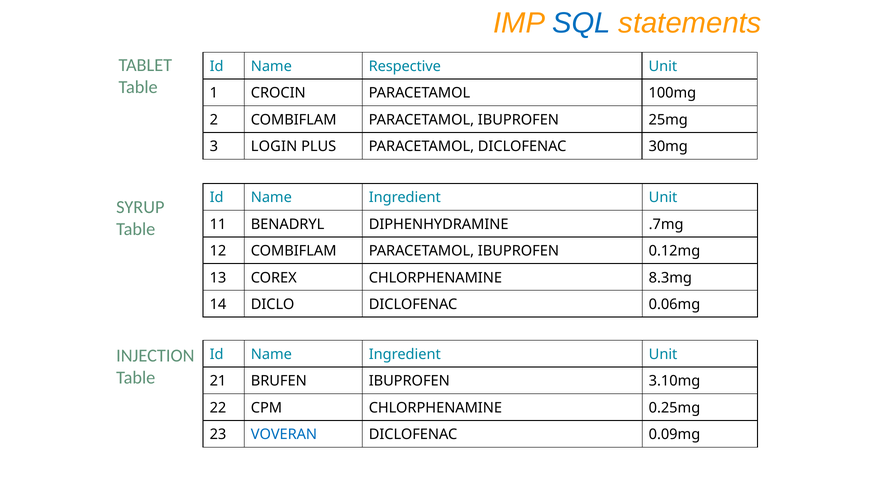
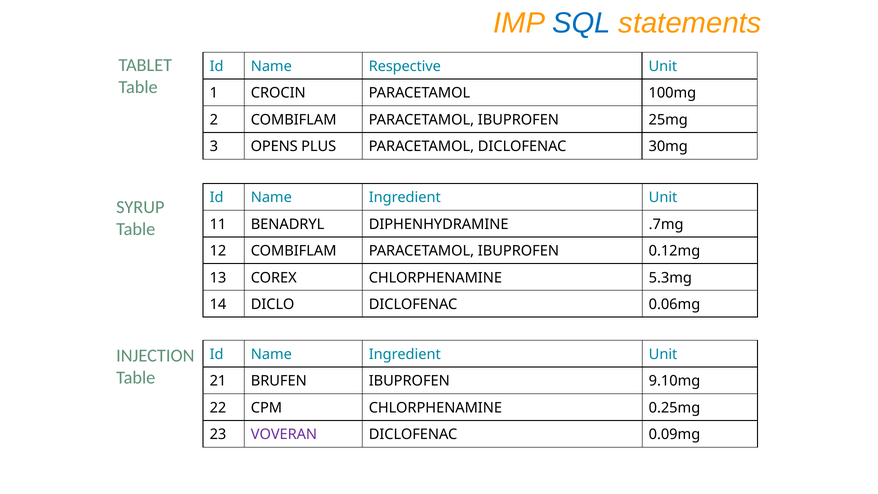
LOGIN: LOGIN -> OPENS
8.3mg: 8.3mg -> 5.3mg
3.10mg: 3.10mg -> 9.10mg
VOVERAN colour: blue -> purple
